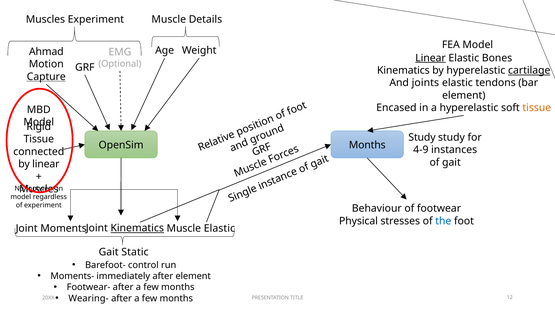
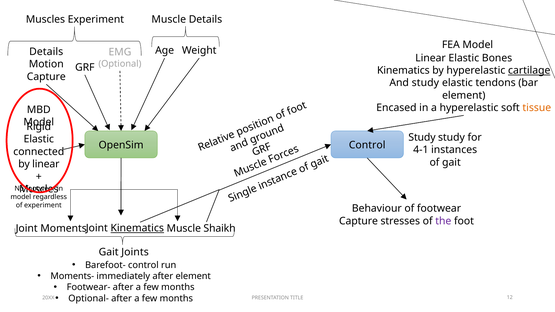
Ahmad at (46, 52): Ahmad -> Details
Linear at (431, 58) underline: present -> none
Capture at (46, 77) underline: present -> none
And joints: joints -> study
Tissue at (39, 139): Tissue -> Elastic
Months at (367, 145): Months -> Control
4-9: 4-9 -> 4-1
Physical at (358, 221): Physical -> Capture
the colour: blue -> purple
Muscle Elastic: Elastic -> Shaikh
Static: Static -> Joints
Wearing-: Wearing- -> Optional-
